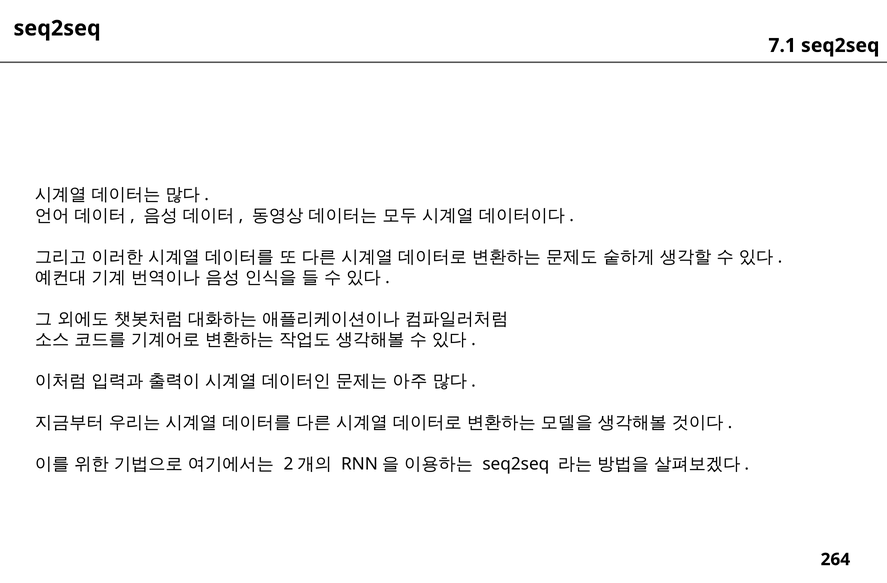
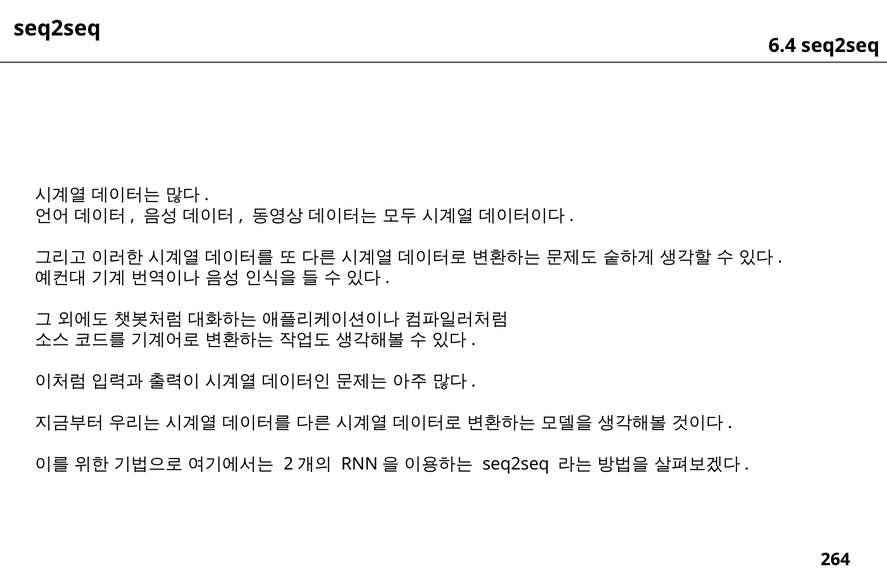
7.1: 7.1 -> 6.4
